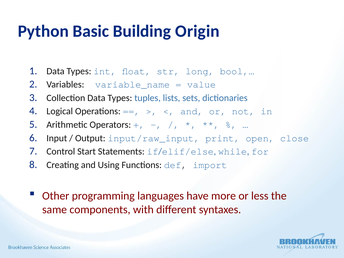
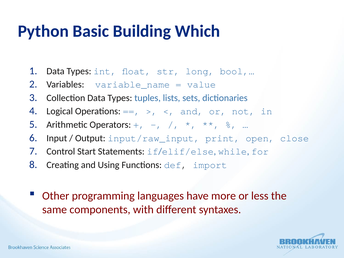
Origin: Origin -> Which
